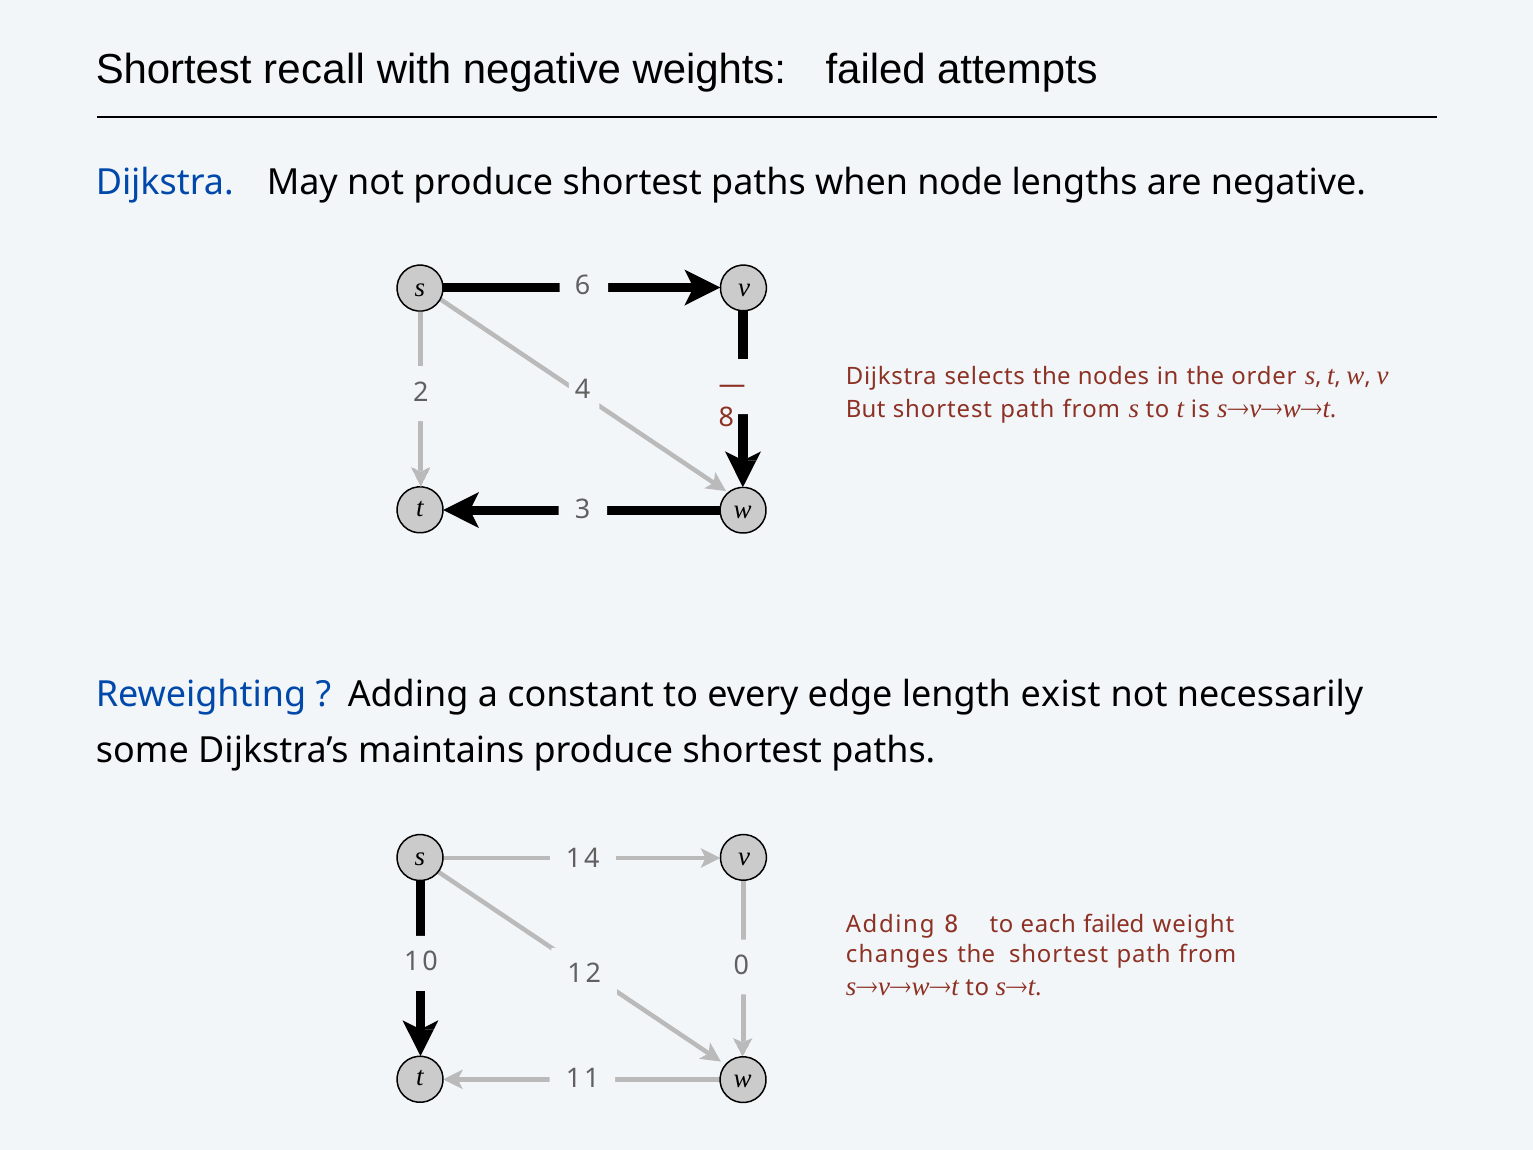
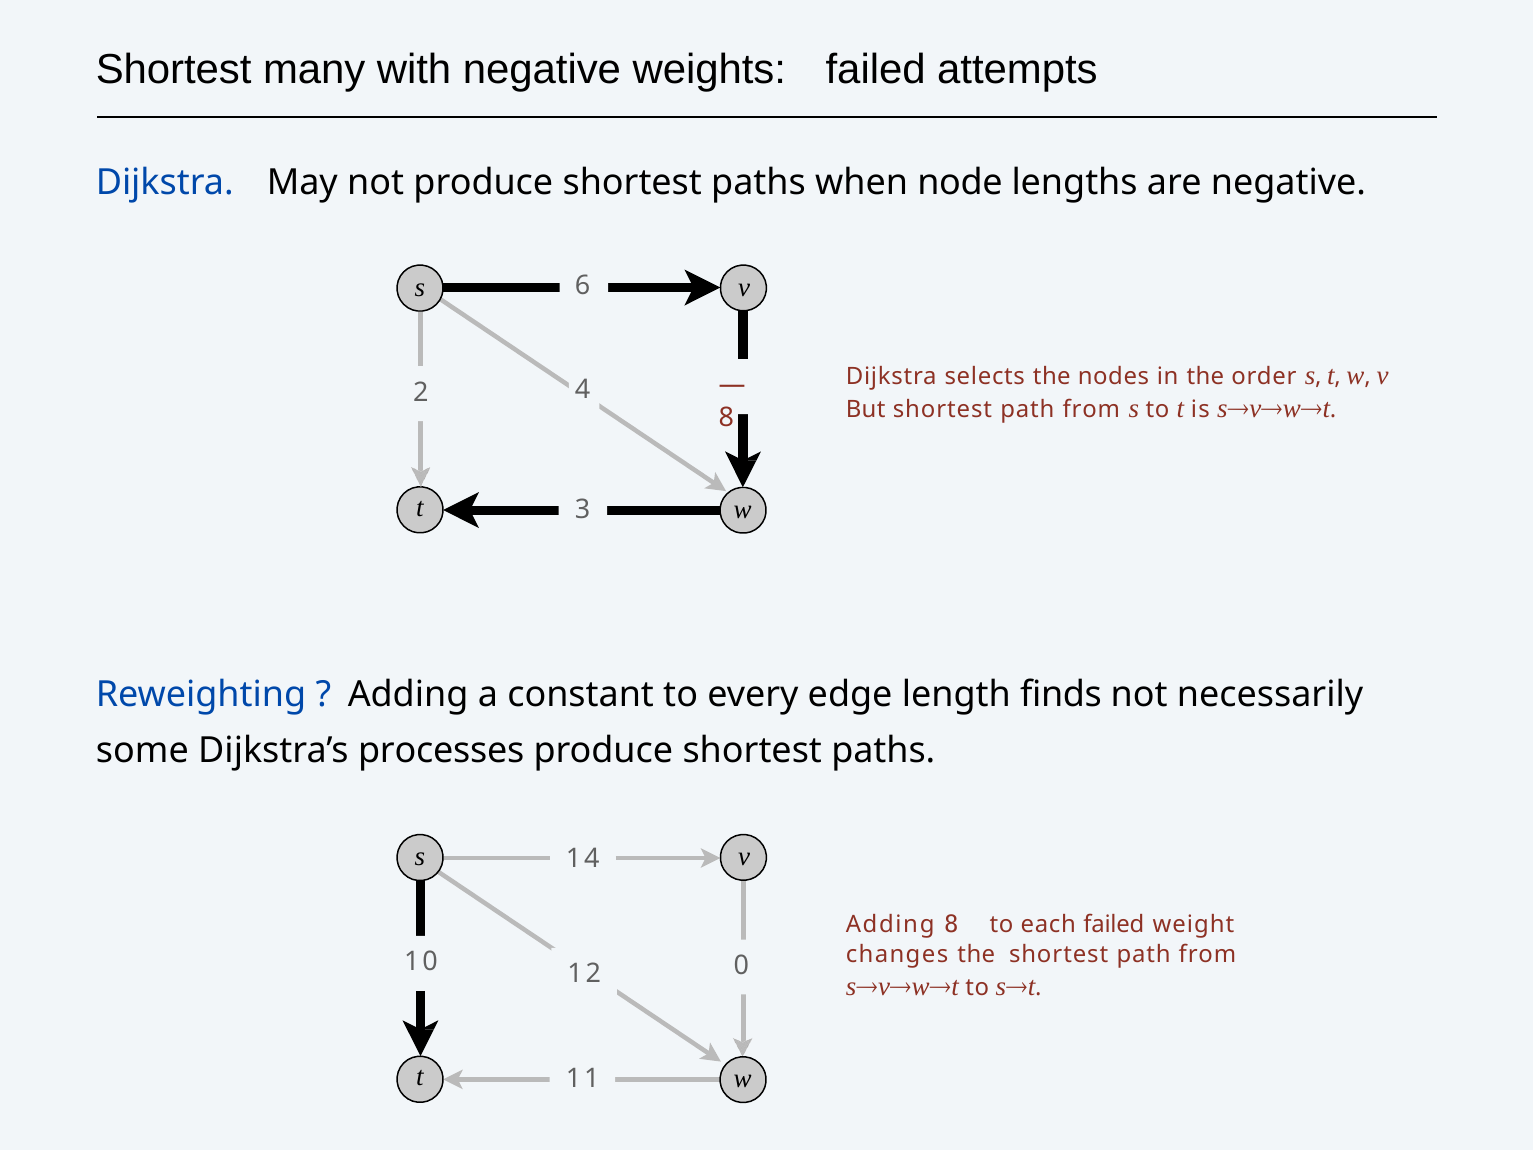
recall: recall -> many
exist: exist -> finds
maintains: maintains -> processes
